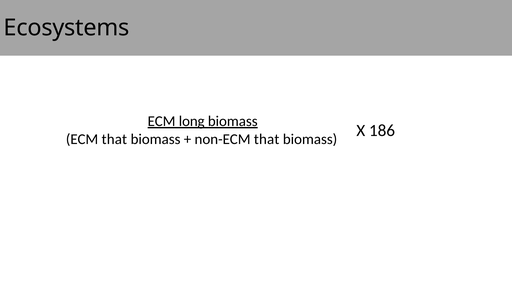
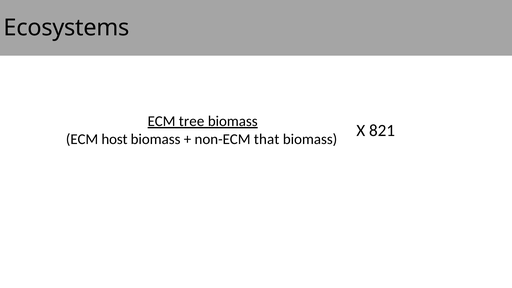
long: long -> tree
ECM that: that -> host
186: 186 -> 821
